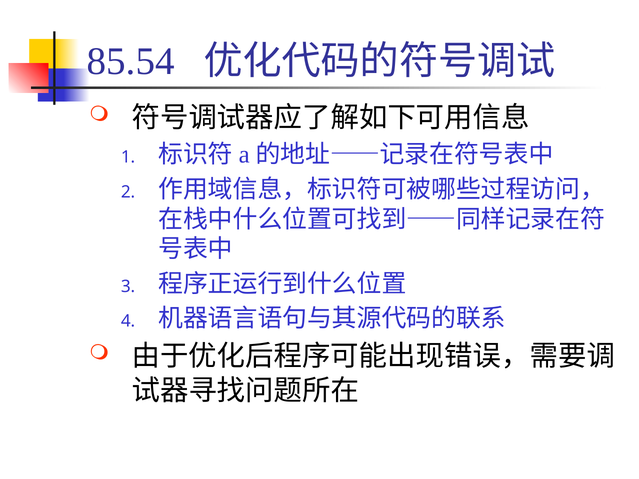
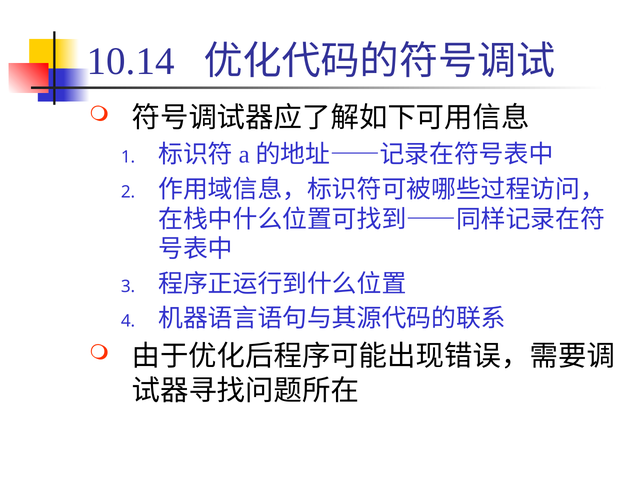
85.54: 85.54 -> 10.14
